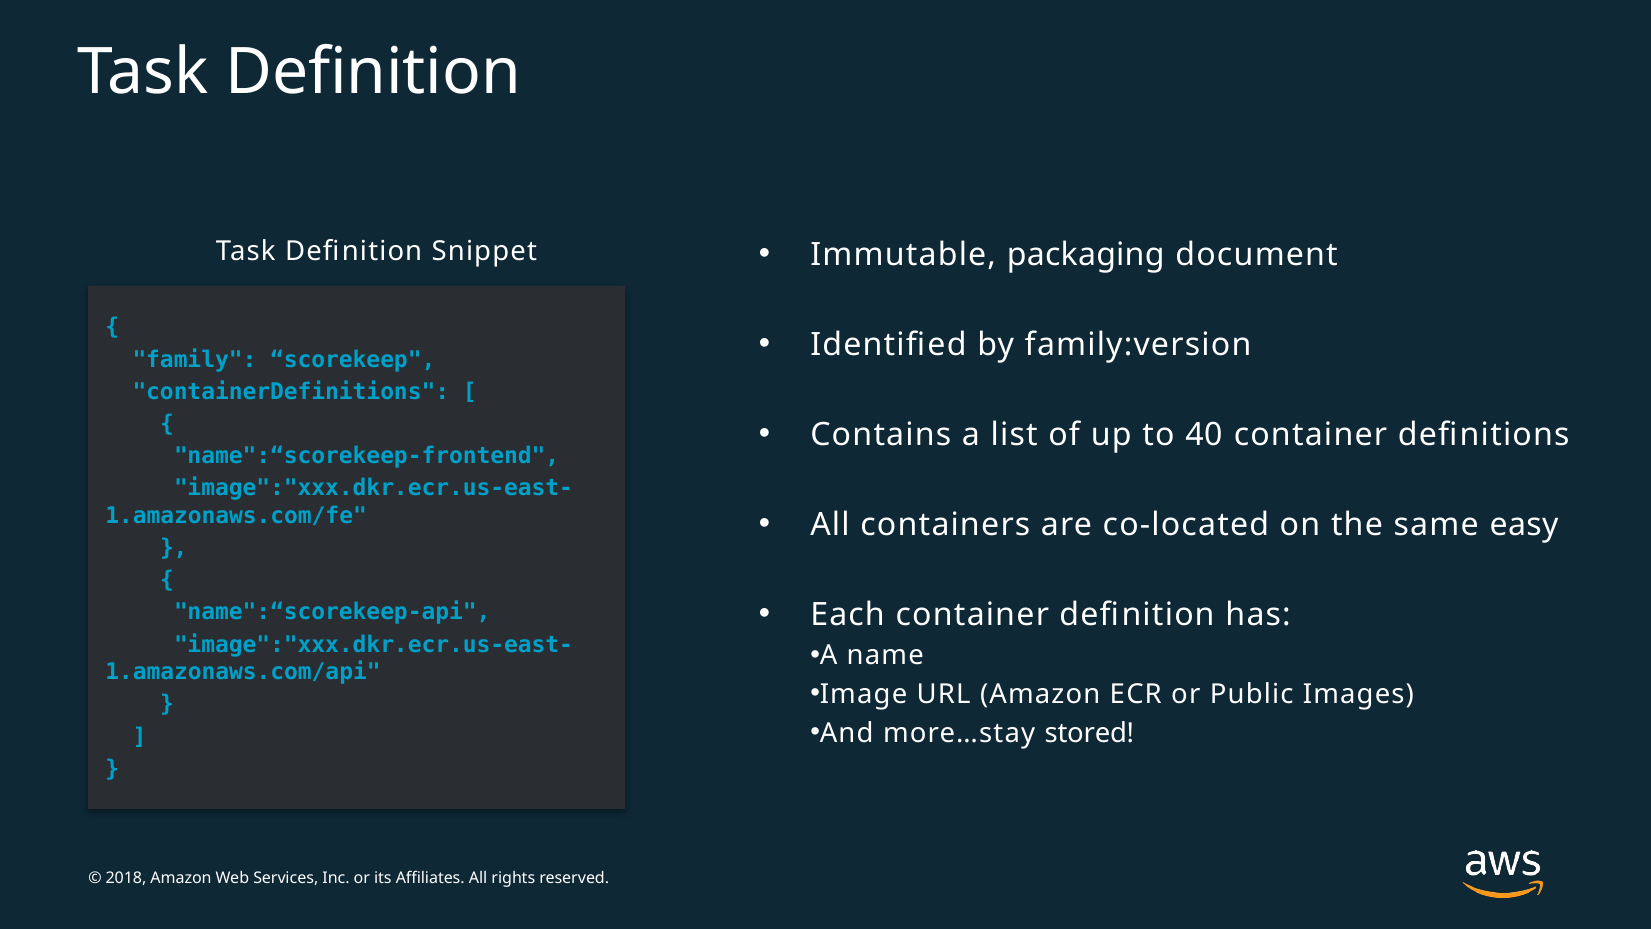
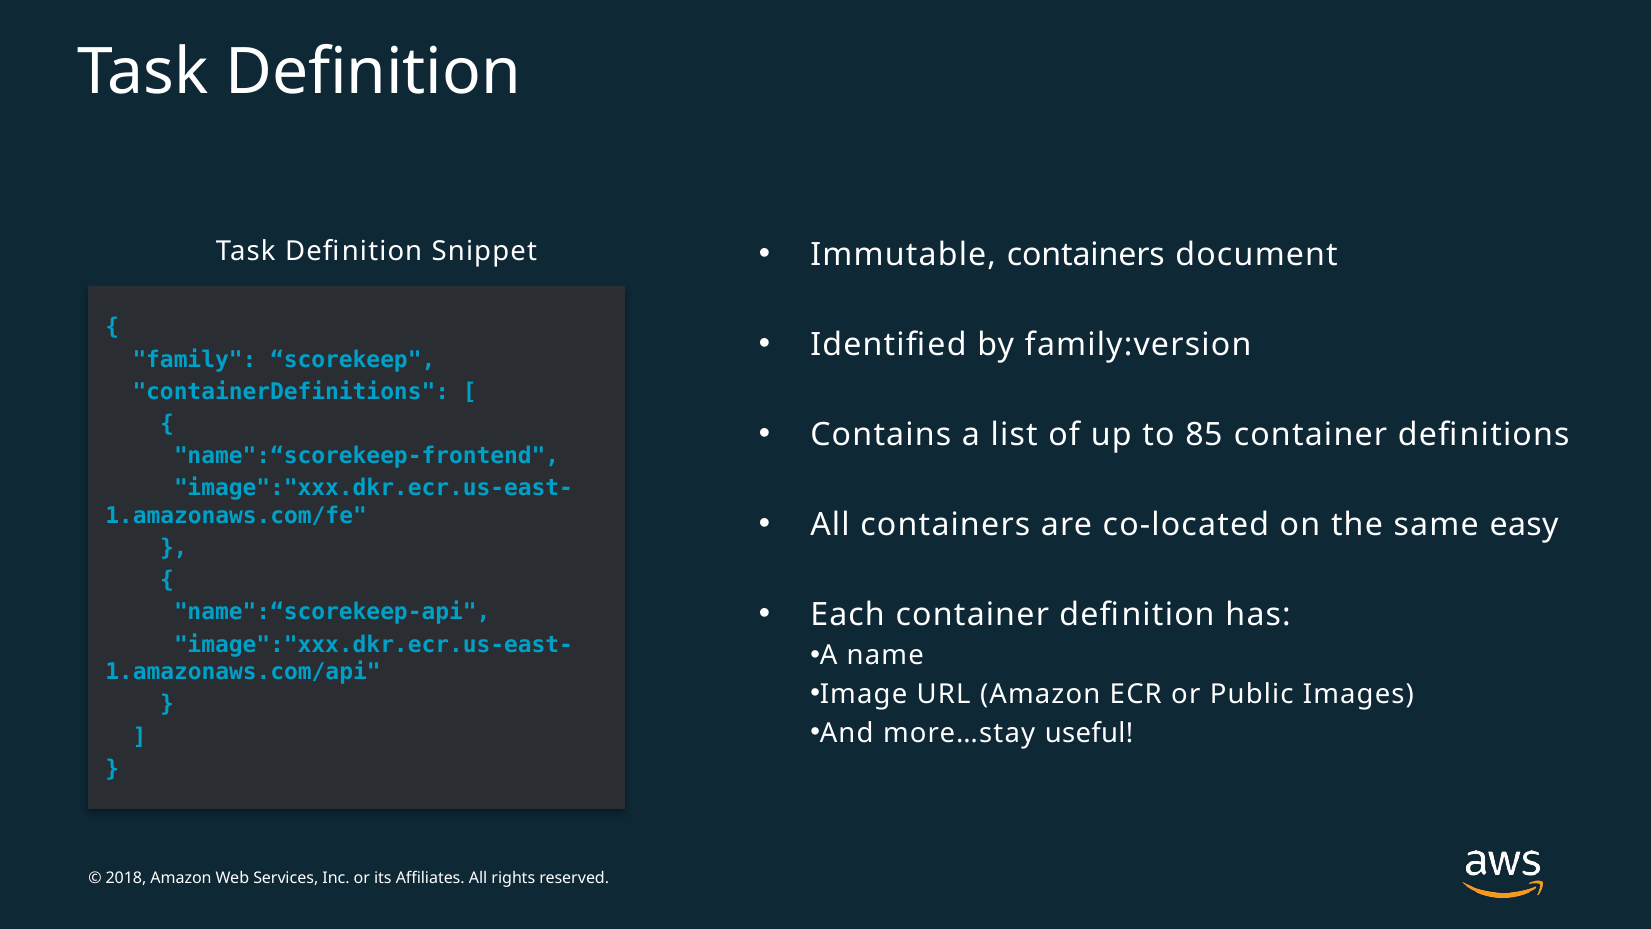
Immutable packaging: packaging -> containers
40: 40 -> 85
stored: stored -> useful
